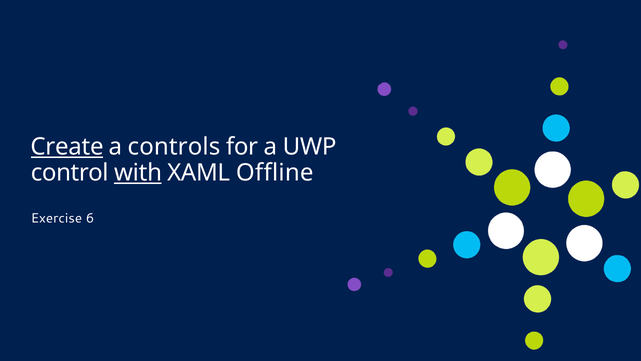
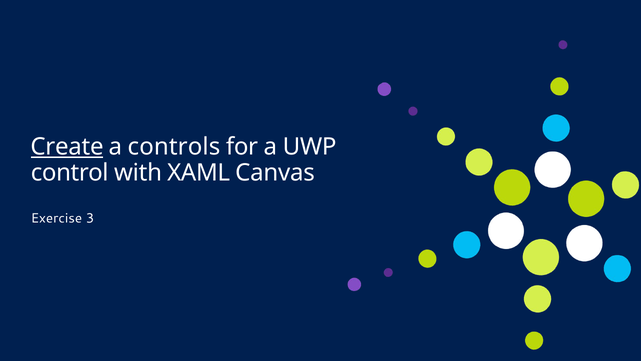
with underline: present -> none
Offline: Offline -> Canvas
6: 6 -> 3
